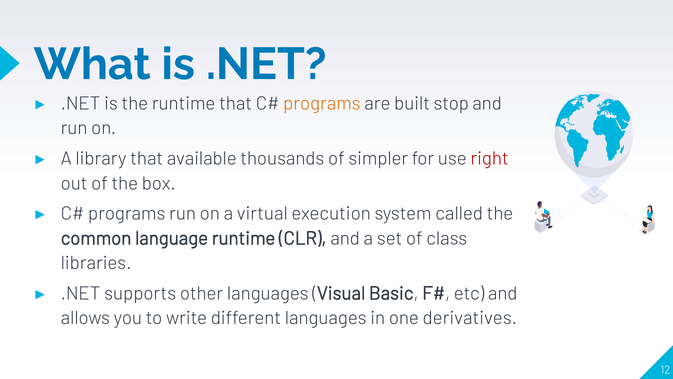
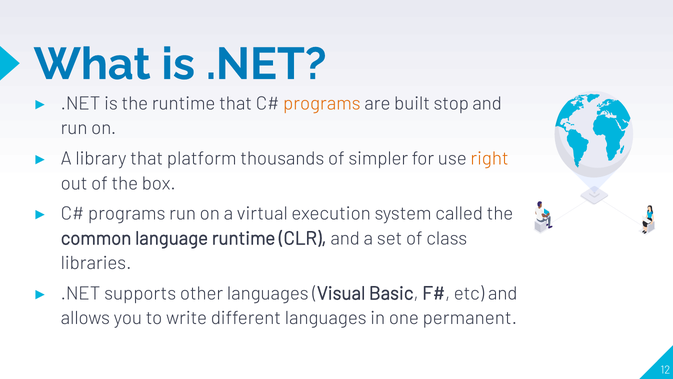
available: available -> platform
right colour: red -> orange
derivatives: derivatives -> permanent
